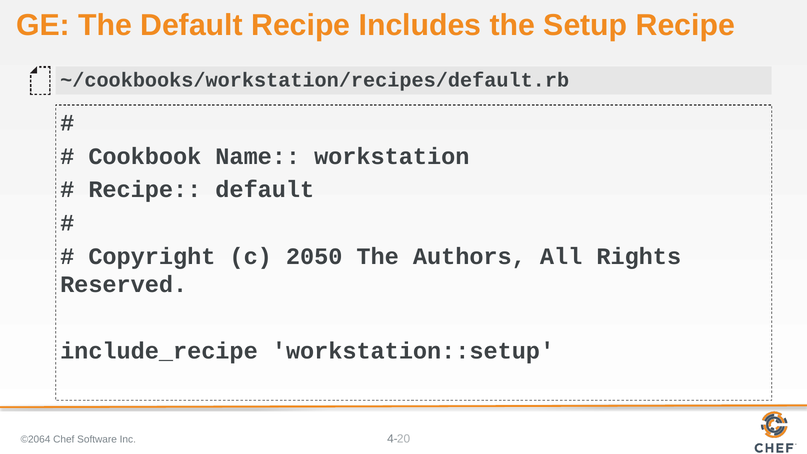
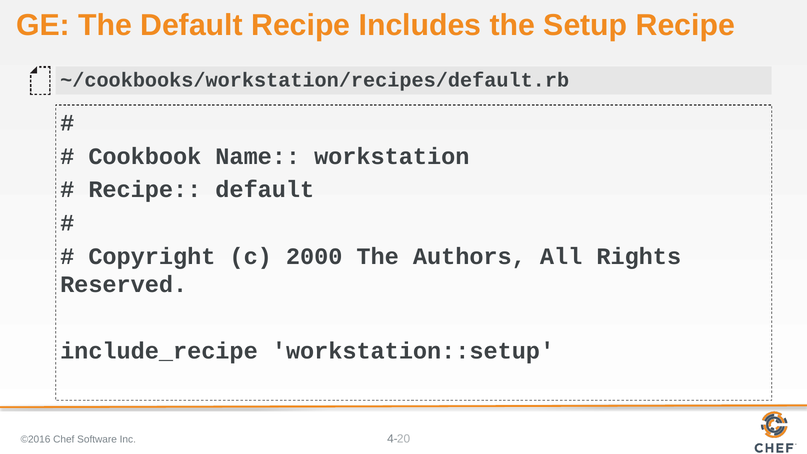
2050: 2050 -> 2000
©2064: ©2064 -> ©2016
